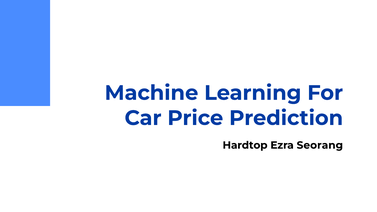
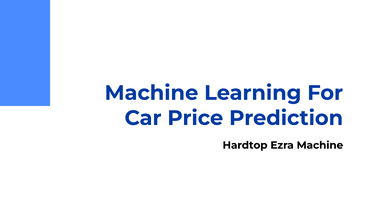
Ezra Seorang: Seorang -> Machine
